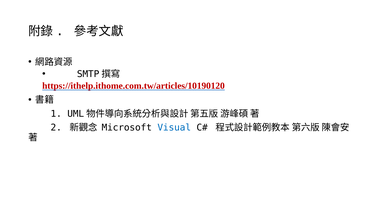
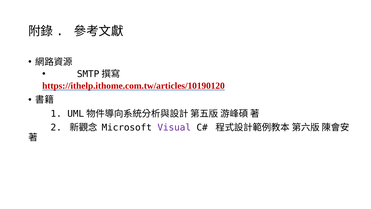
Visual colour: blue -> purple
